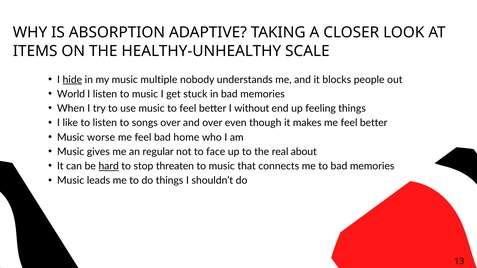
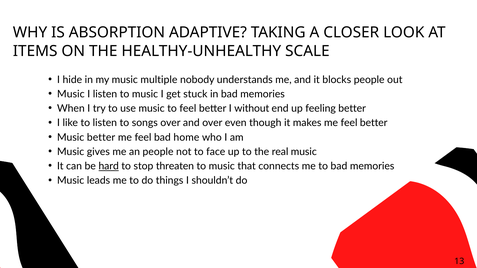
hide underline: present -> none
World at (71, 94): World -> Music
feeling things: things -> better
Music worse: worse -> better
an regular: regular -> people
real about: about -> music
